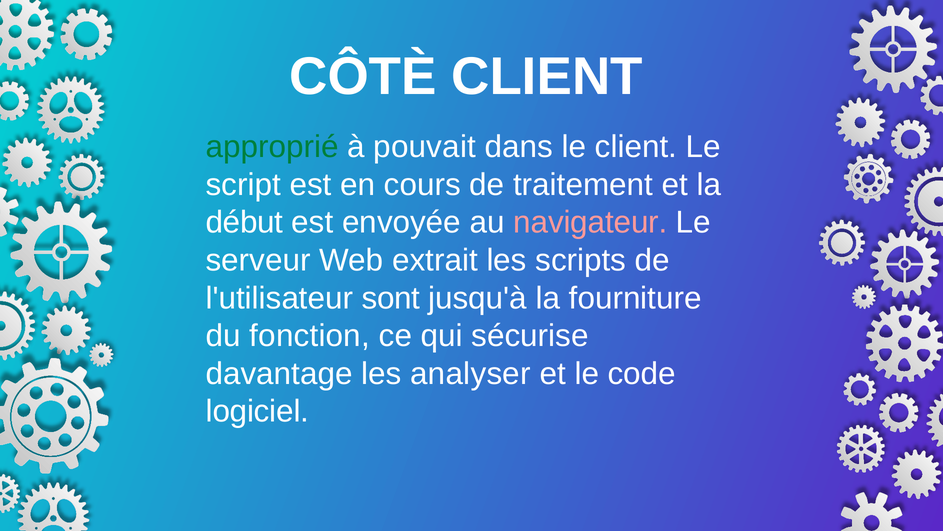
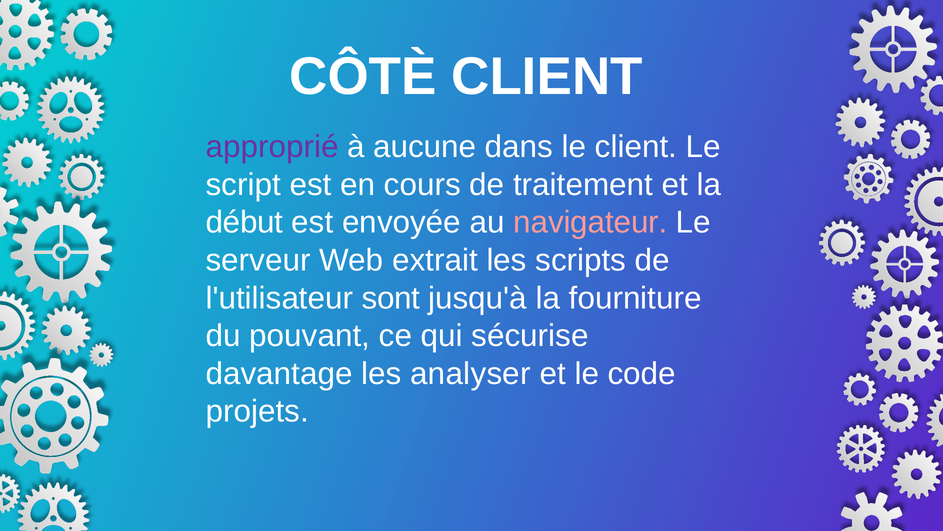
approprié colour: green -> purple
pouvait: pouvait -> aucune
fonction: fonction -> pouvant
logiciel: logiciel -> projets
